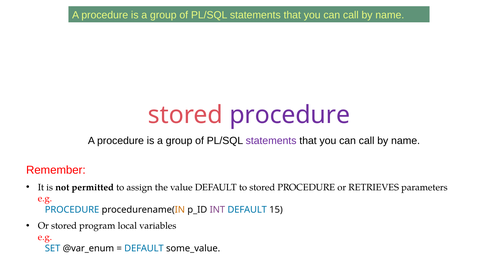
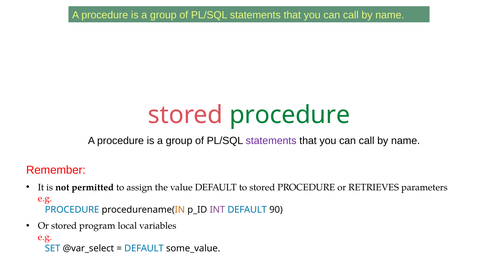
procedure at (290, 115) colour: purple -> green
15: 15 -> 90
@var_enum: @var_enum -> @var_select
